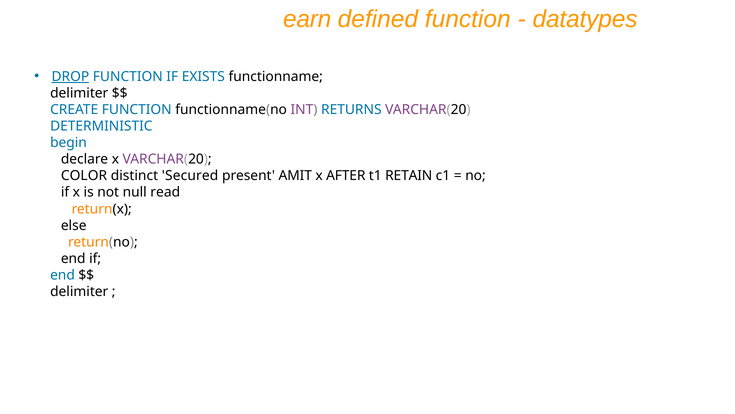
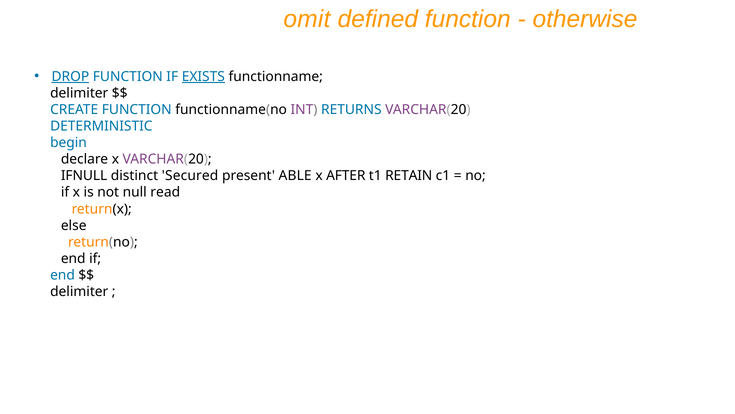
earn: earn -> omit
datatypes: datatypes -> otherwise
EXISTS underline: none -> present
COLOR: COLOR -> IFNULL
AMIT: AMIT -> ABLE
